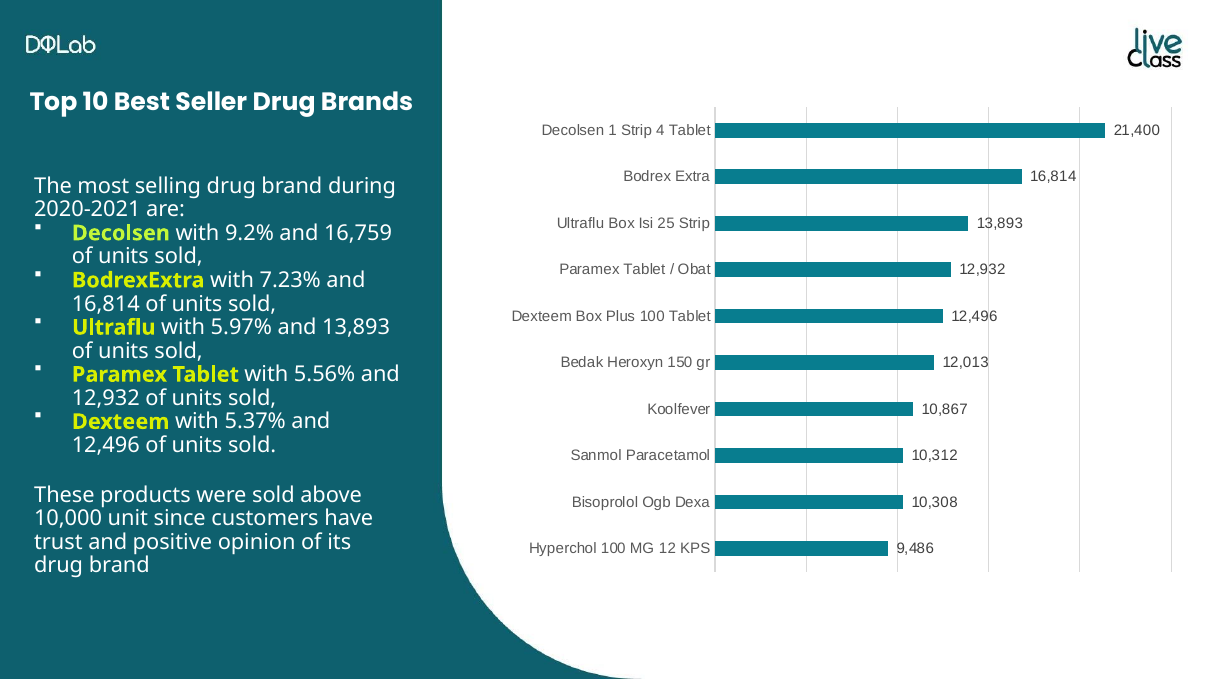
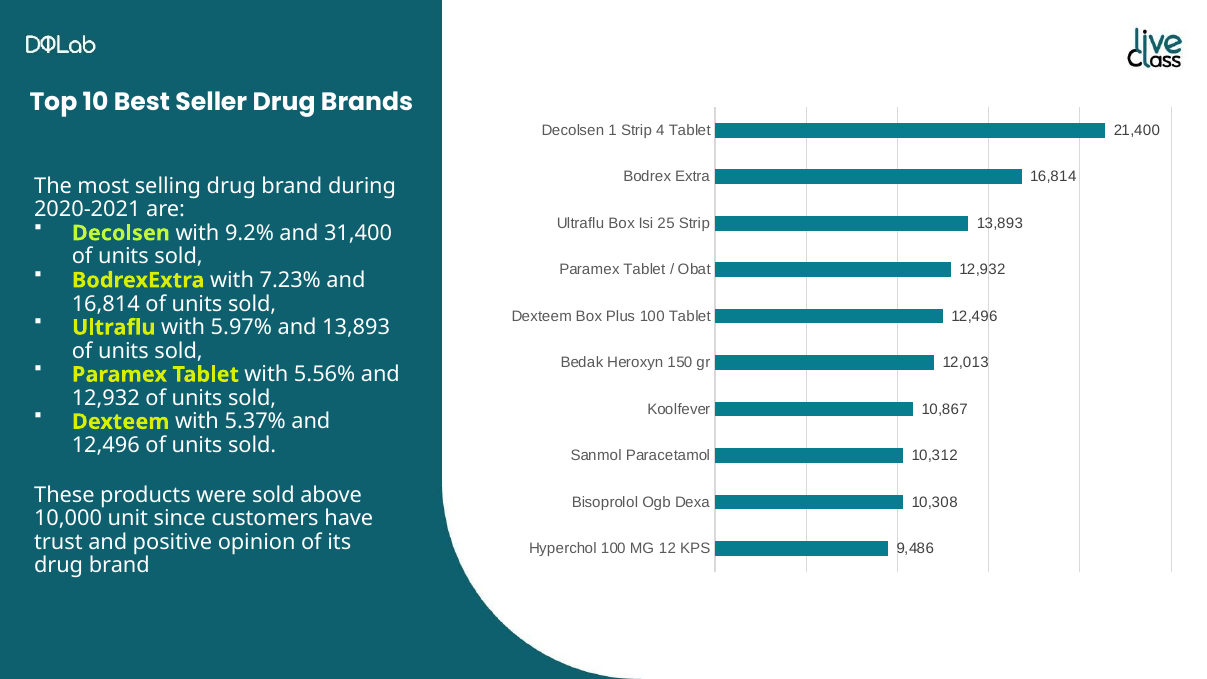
16,759: 16,759 -> 31,400
